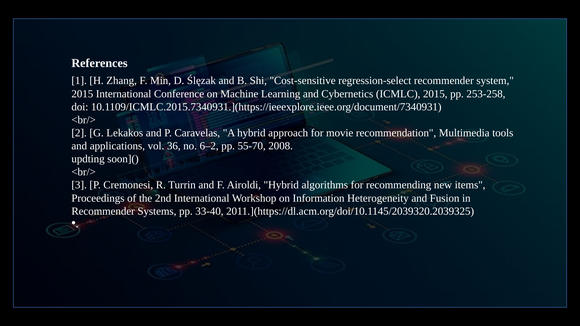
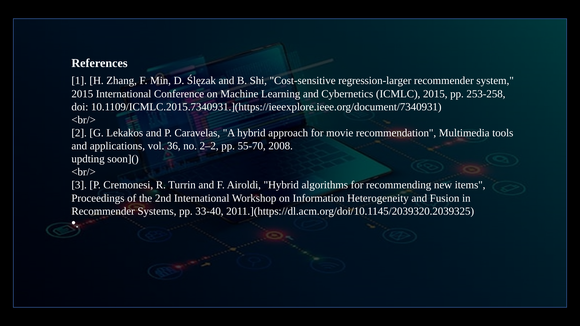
regression-select: regression-select -> regression-larger
6–2: 6–2 -> 2–2
